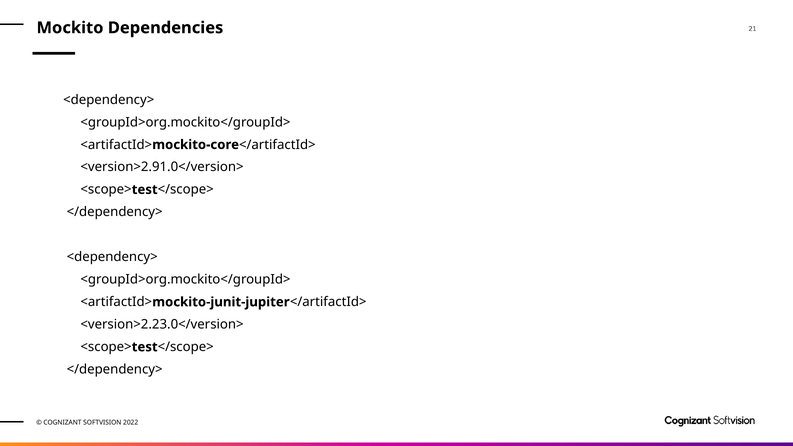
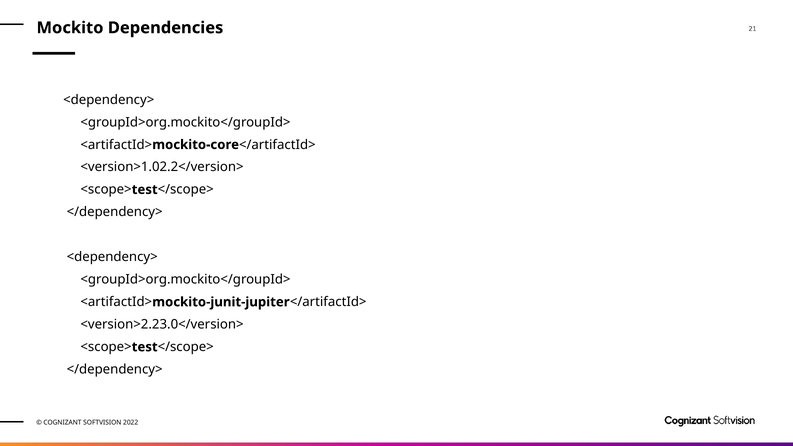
<version>2.91.0</version>: <version>2.91.0</version> -> <version>1.02.2</version>
